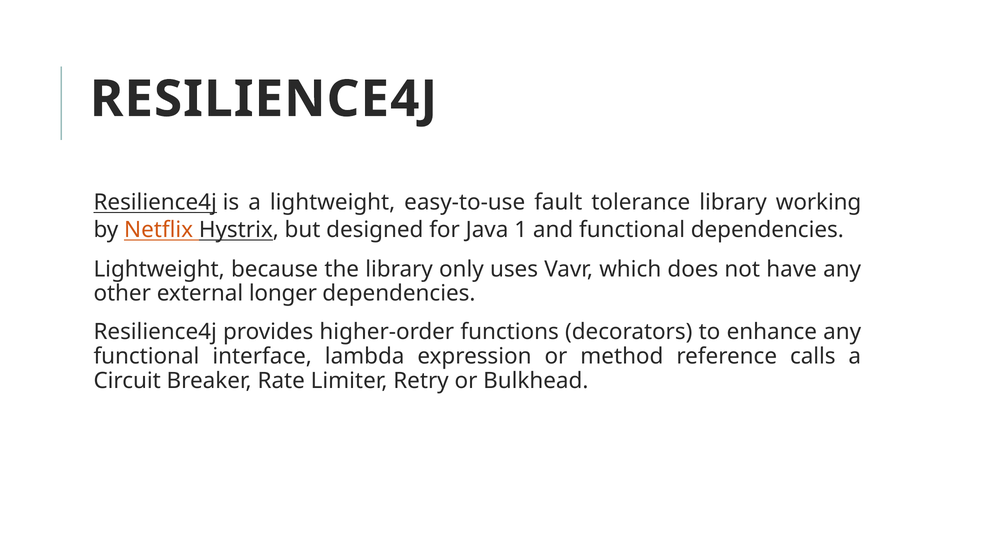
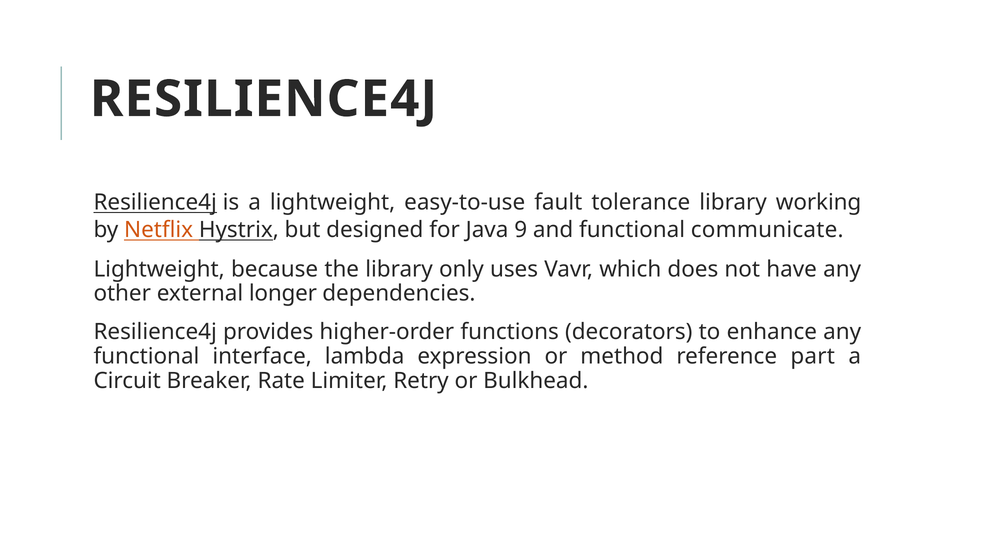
1: 1 -> 9
functional dependencies: dependencies -> communicate
calls: calls -> part
